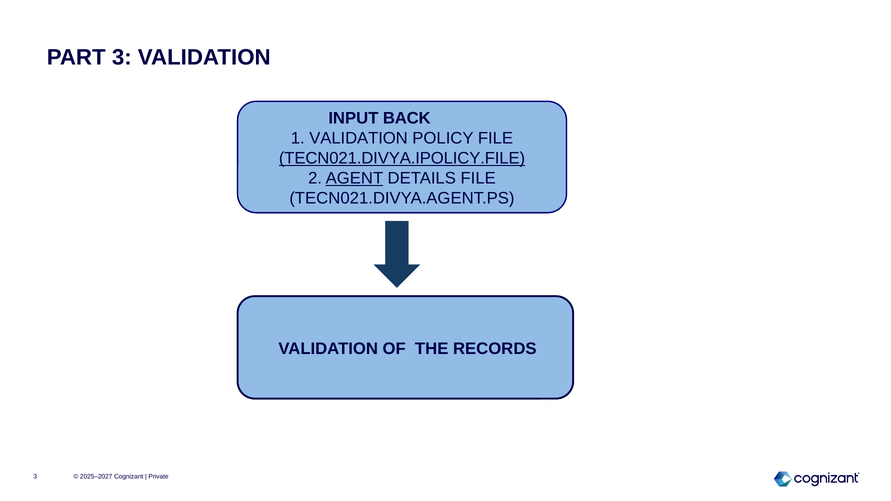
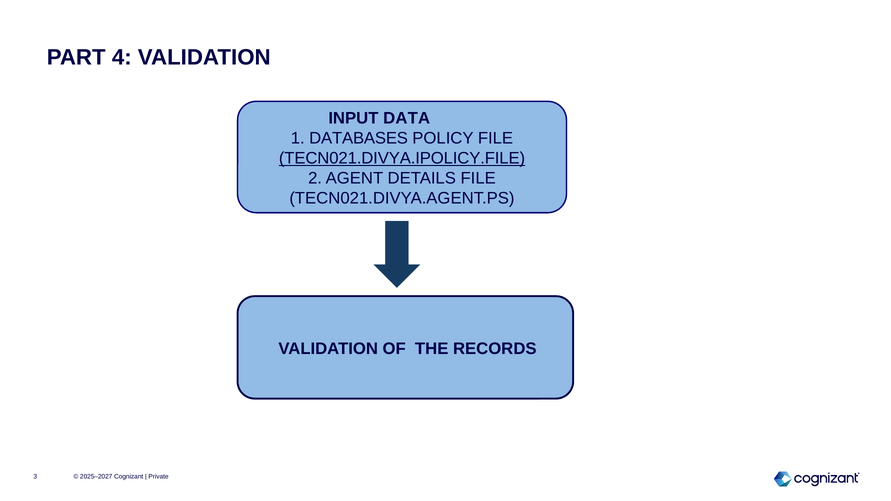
PART 3: 3 -> 4
BACK: BACK -> DATA
1 VALIDATION: VALIDATION -> DATABASES
AGENT underline: present -> none
